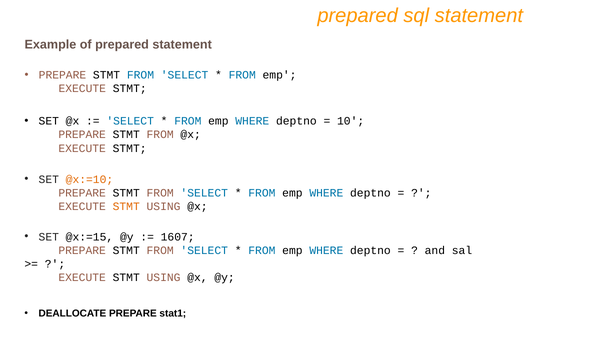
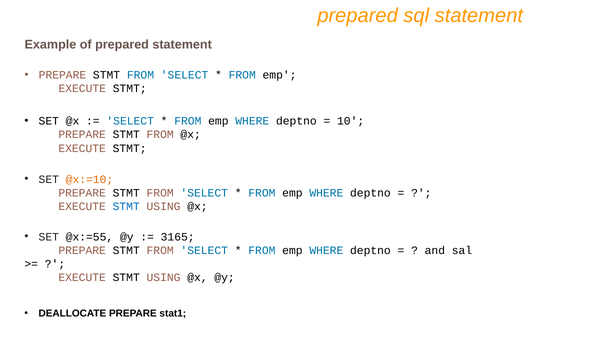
STMT at (126, 207) colour: orange -> blue
@x:=15: @x:=15 -> @x:=55
1607: 1607 -> 3165
